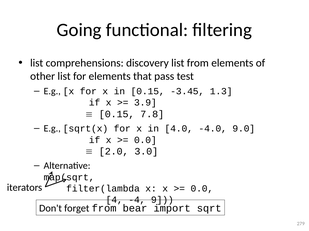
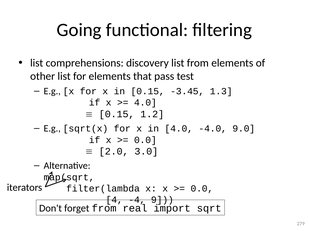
3.9 at (145, 103): 3.9 -> 4.0
7.8: 7.8 -> 1.2
bear: bear -> real
